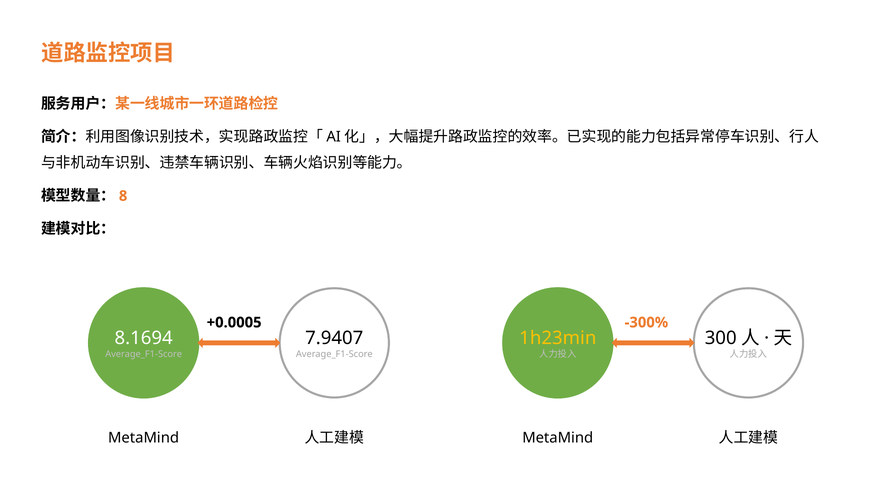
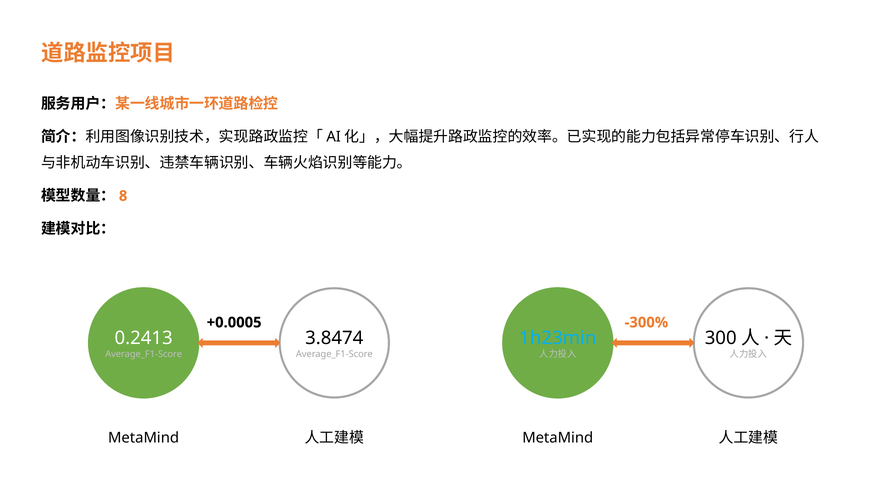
8.1694: 8.1694 -> 0.2413
7.9407: 7.9407 -> 3.8474
1h23min colour: yellow -> light blue
